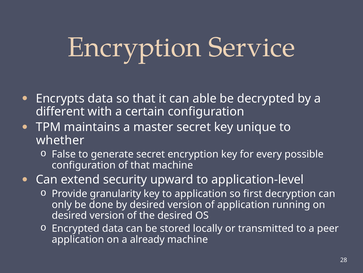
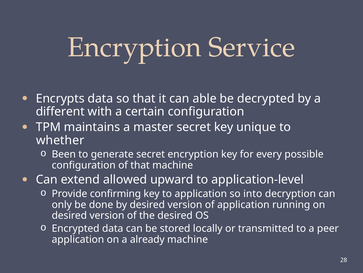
False: False -> Been
security: security -> allowed
granularity: granularity -> confirming
first: first -> into
